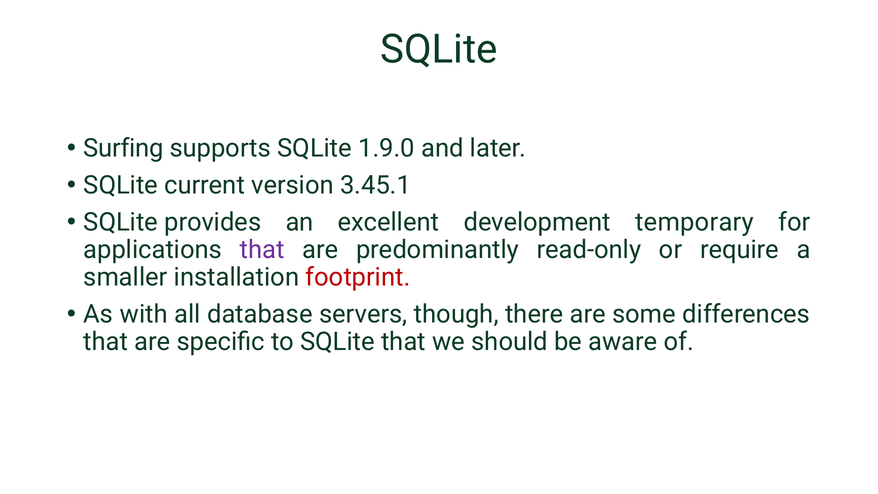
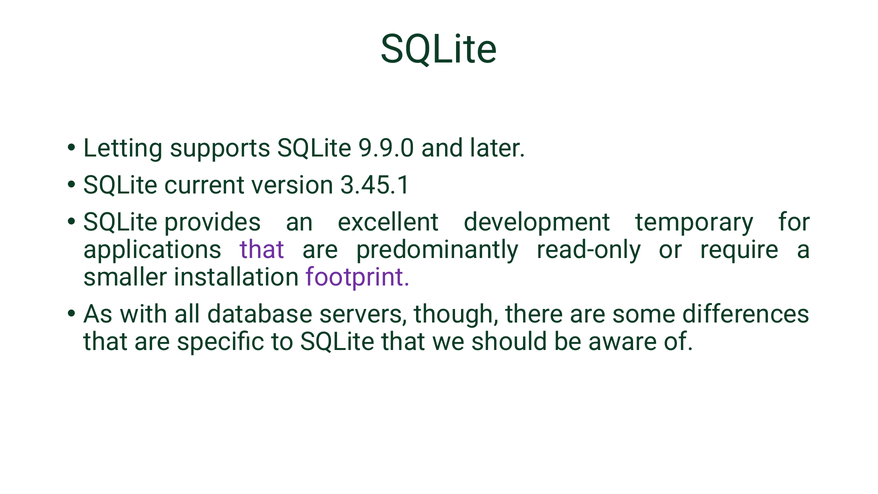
Surfing: Surfing -> Letting
1.9.0: 1.9.0 -> 9.9.0
footprint colour: red -> purple
